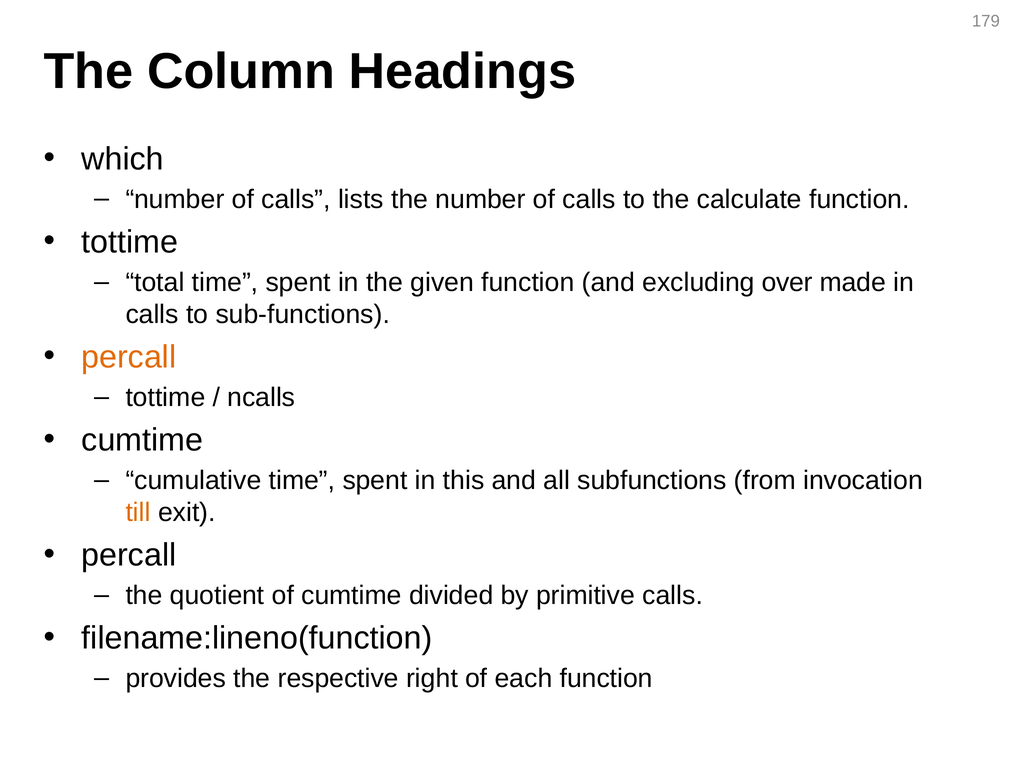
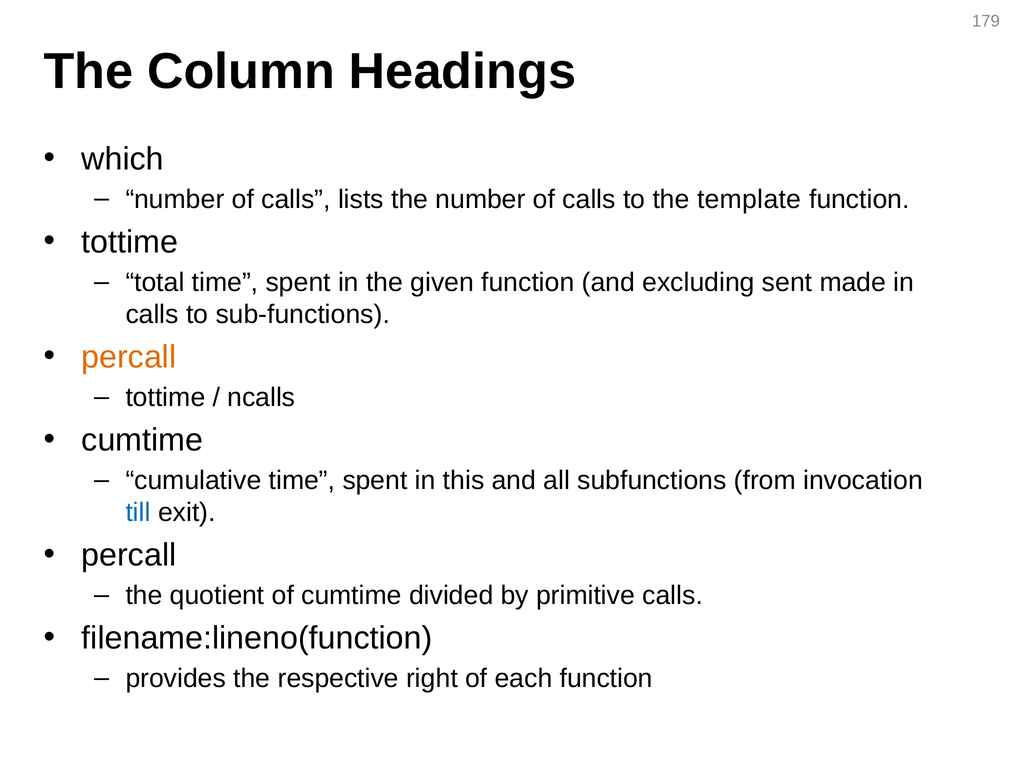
calculate: calculate -> template
over: over -> sent
till colour: orange -> blue
